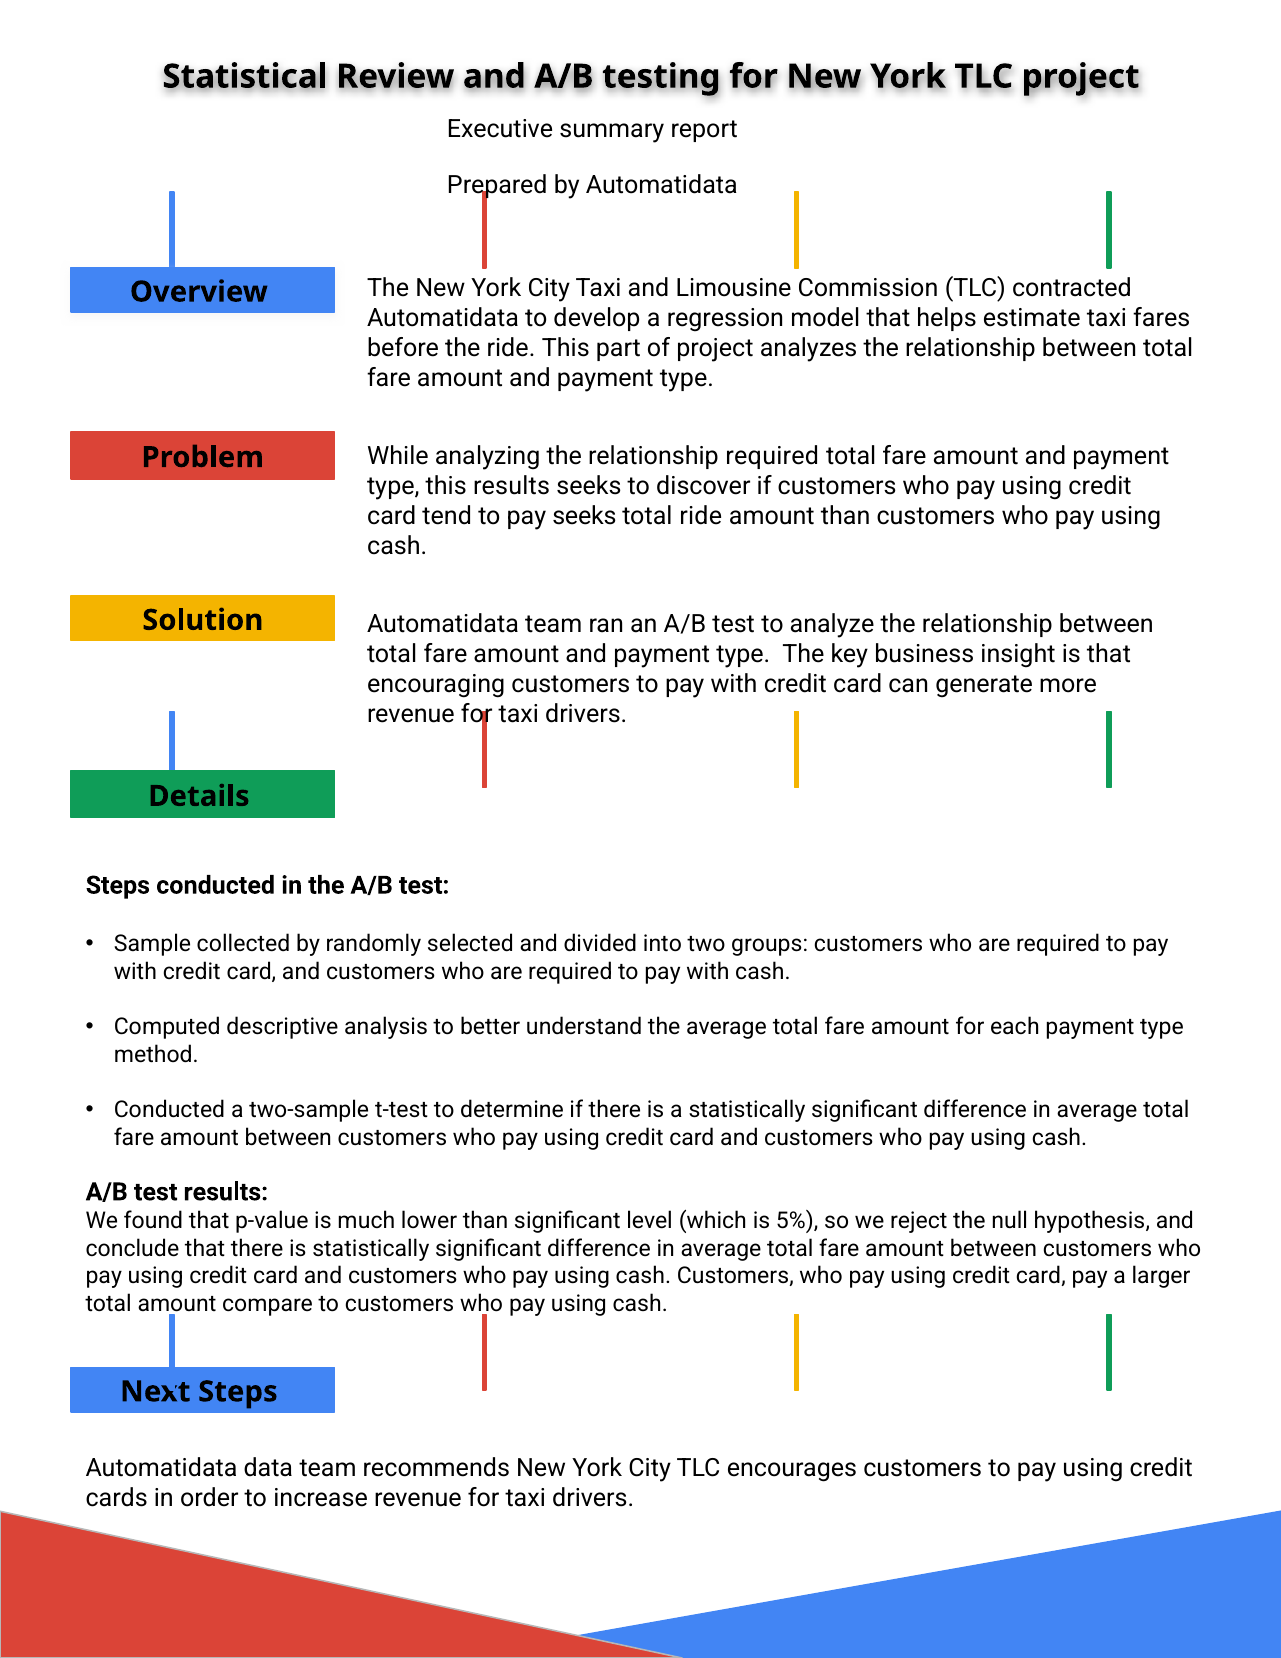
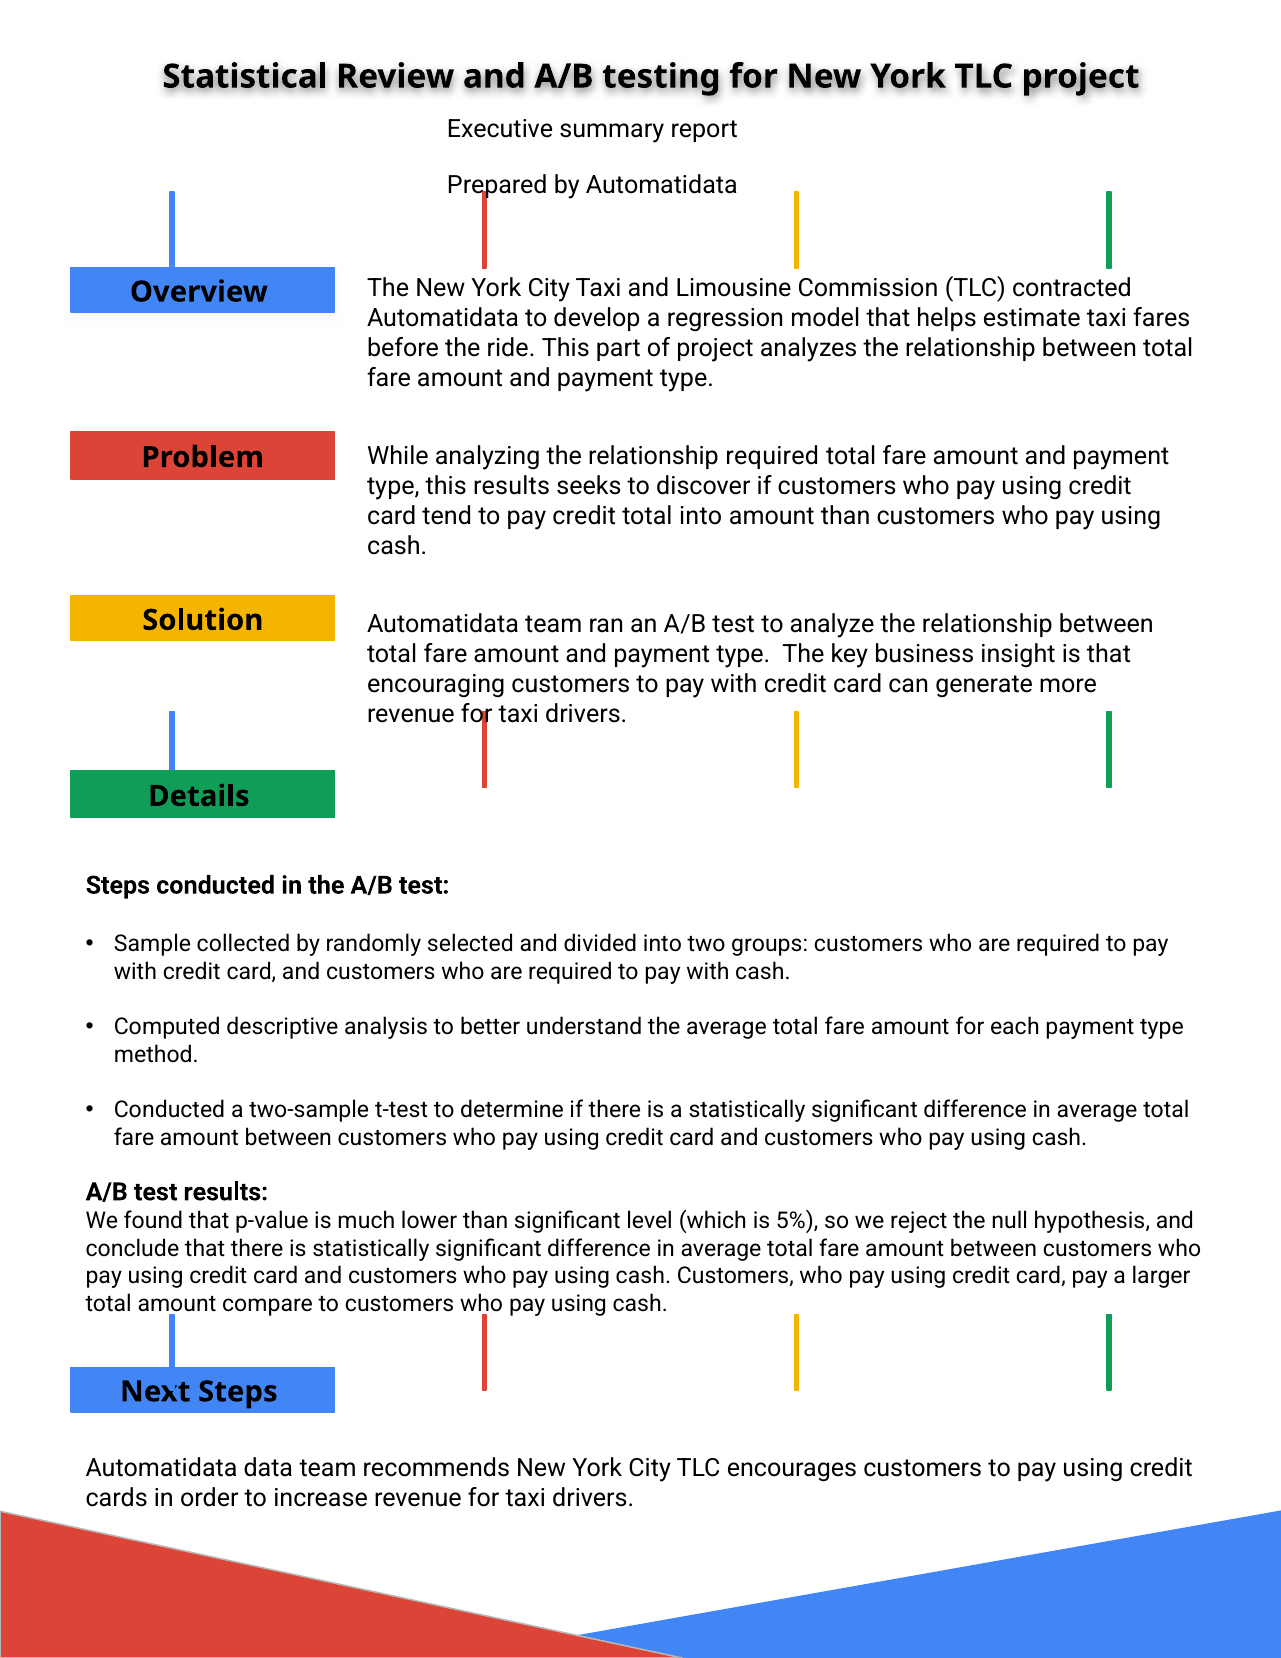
pay seeks: seeks -> credit
total ride: ride -> into
